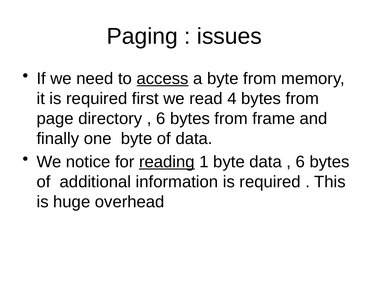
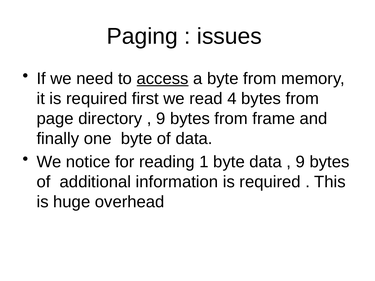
6 at (161, 119): 6 -> 9
reading underline: present -> none
6 at (300, 162): 6 -> 9
